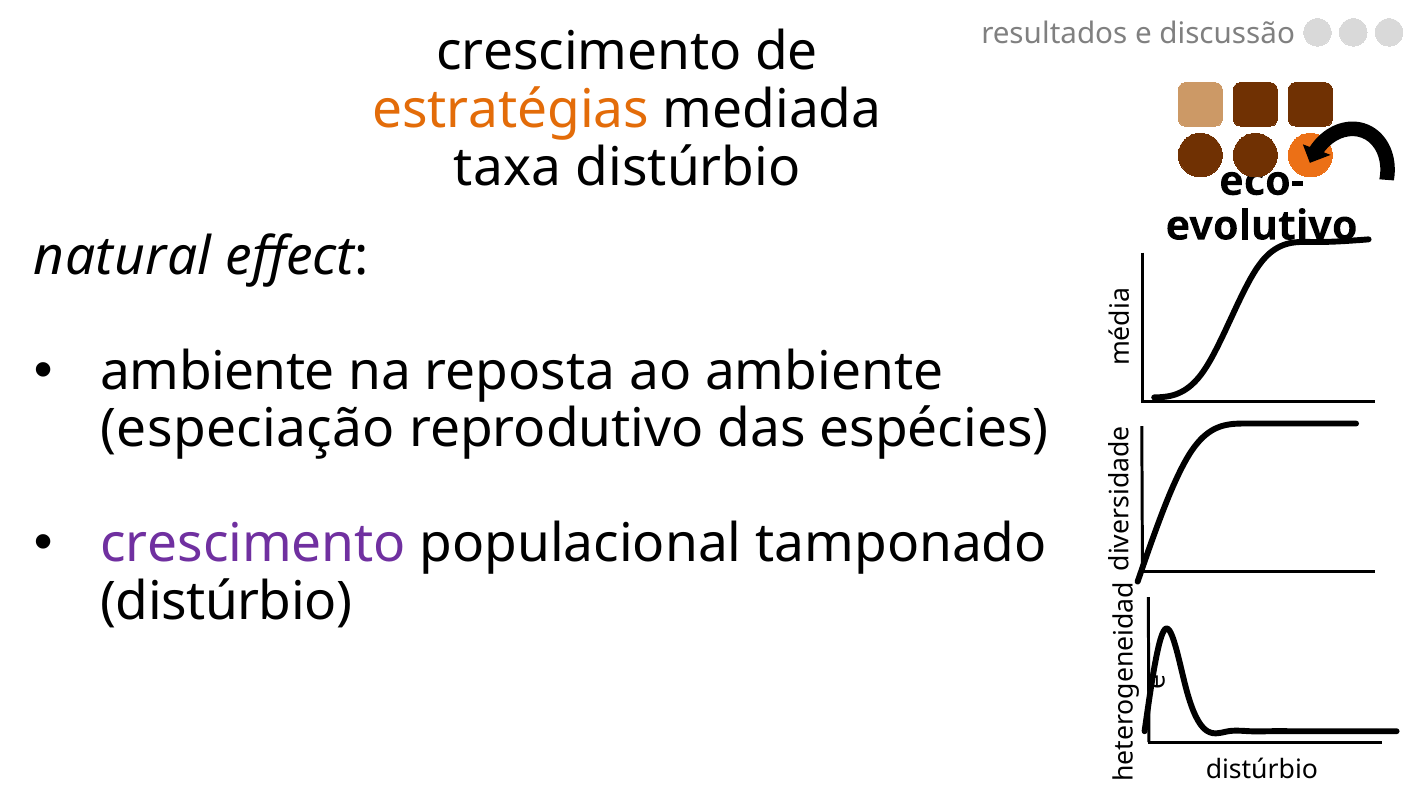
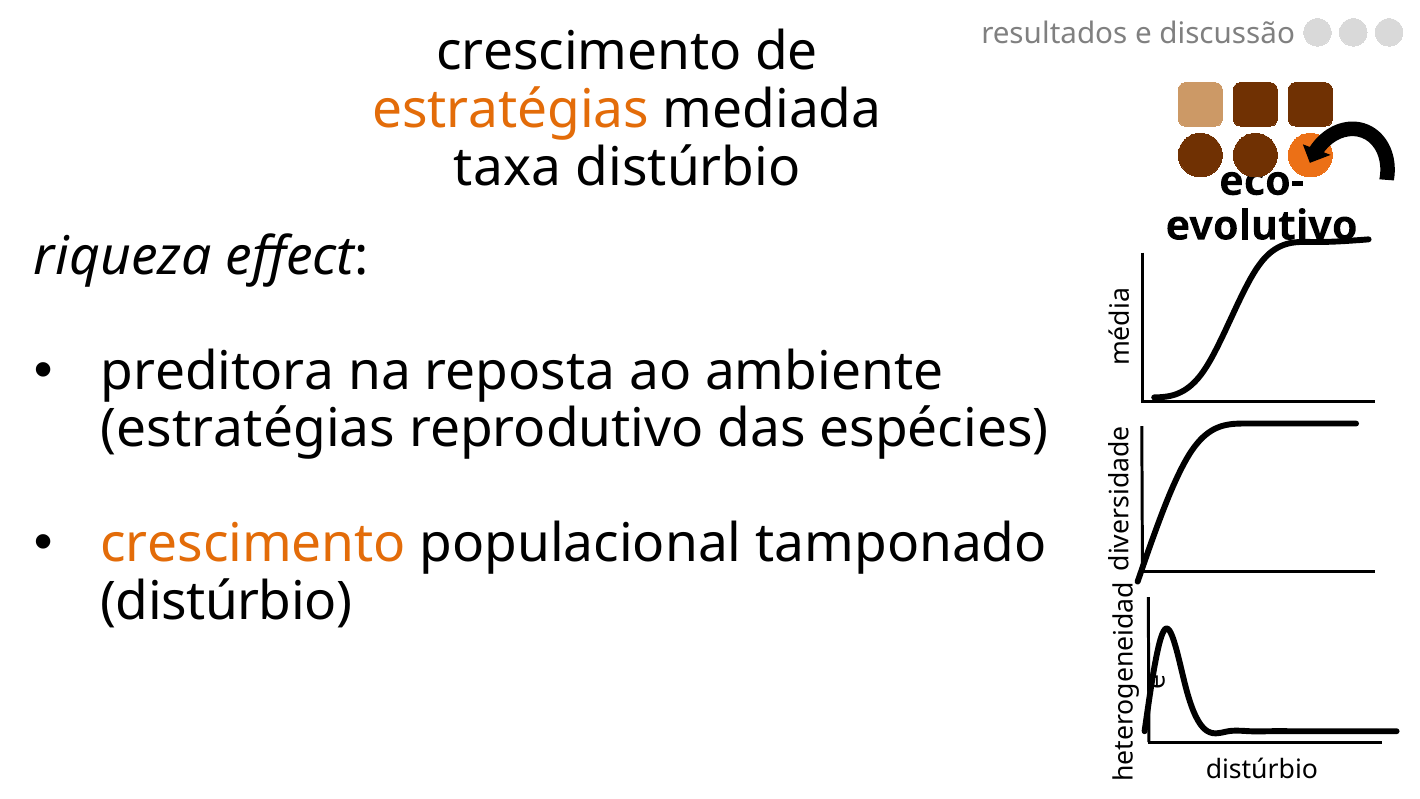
natural: natural -> riqueza
ambiente at (218, 372): ambiente -> preditora
especiação at (248, 429): especiação -> estratégias
crescimento at (253, 544) colour: purple -> orange
